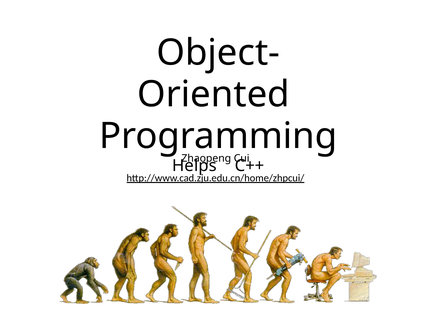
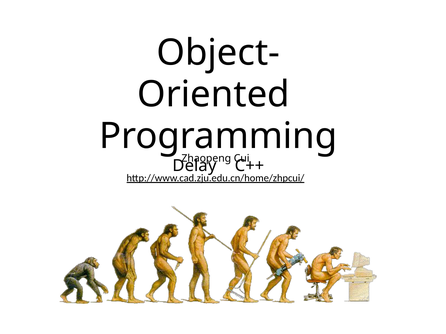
Helps: Helps -> Delay
